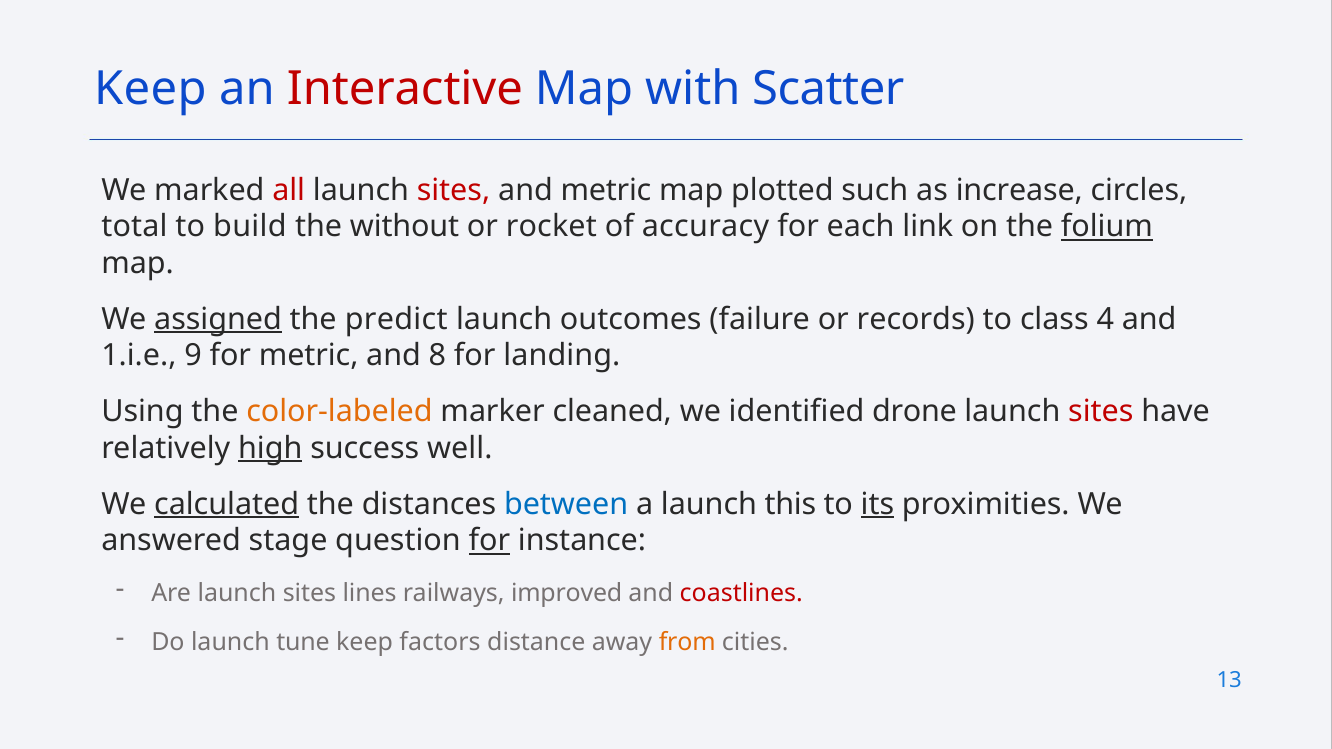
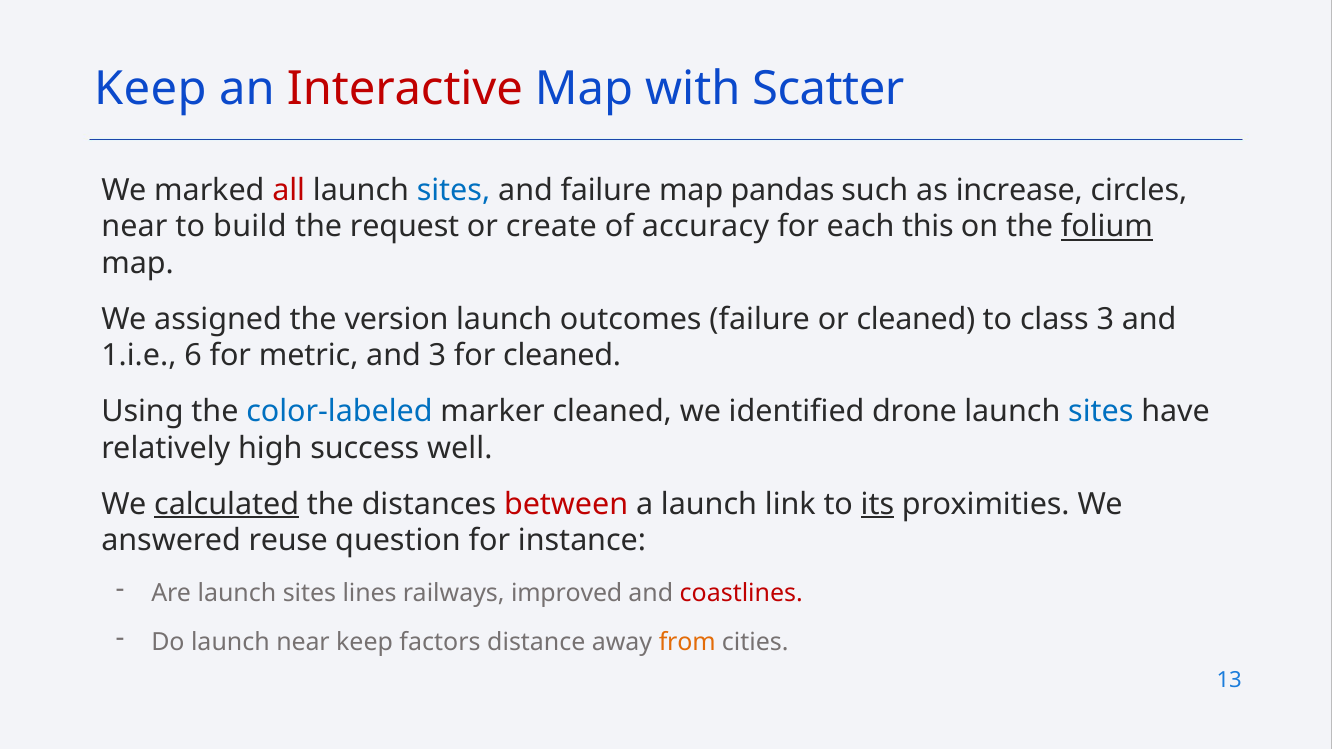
sites at (453, 190) colour: red -> blue
and metric: metric -> failure
plotted: plotted -> pandas
total at (134, 227): total -> near
without: without -> request
rocket: rocket -> create
link: link -> this
assigned underline: present -> none
predict: predict -> version
or records: records -> cleaned
class 4: 4 -> 3
9: 9 -> 6
and 8: 8 -> 3
for landing: landing -> cleaned
color-labeled colour: orange -> blue
sites at (1101, 412) colour: red -> blue
high underline: present -> none
between colour: blue -> red
this: this -> link
stage: stage -> reuse
for at (489, 541) underline: present -> none
launch tune: tune -> near
